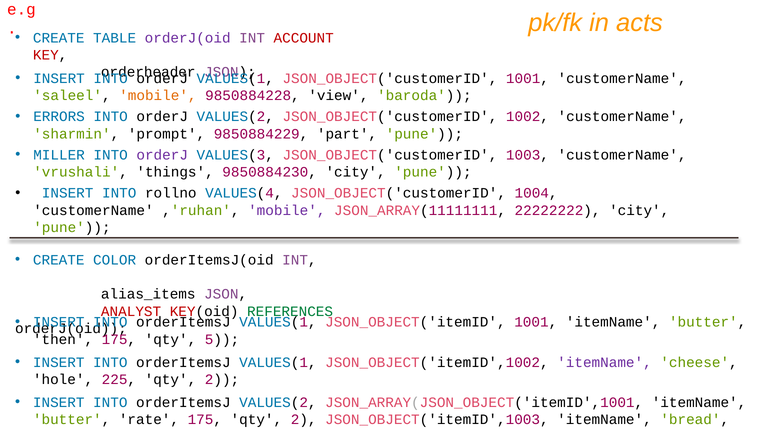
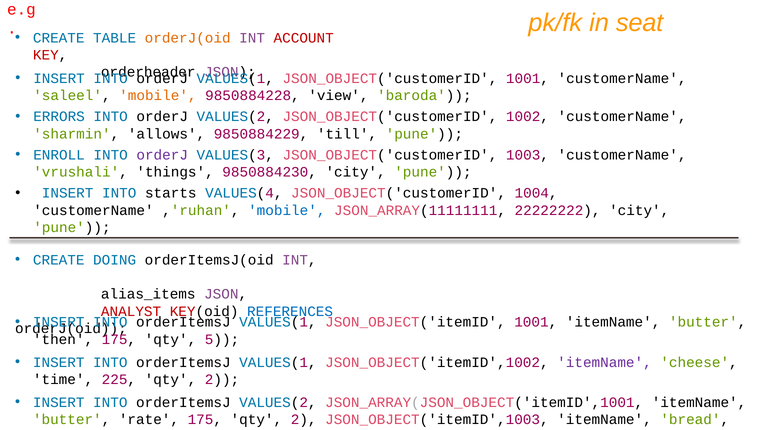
acts: acts -> seat
orderJ(oid at (188, 38) colour: purple -> orange
prompt: prompt -> allows
part: part -> till
MILLER: MILLER -> ENROLL
rollno: rollno -> starts
mobile at (287, 210) colour: purple -> blue
COLOR: COLOR -> DOING
REFERENCES colour: green -> blue
hole: hole -> time
